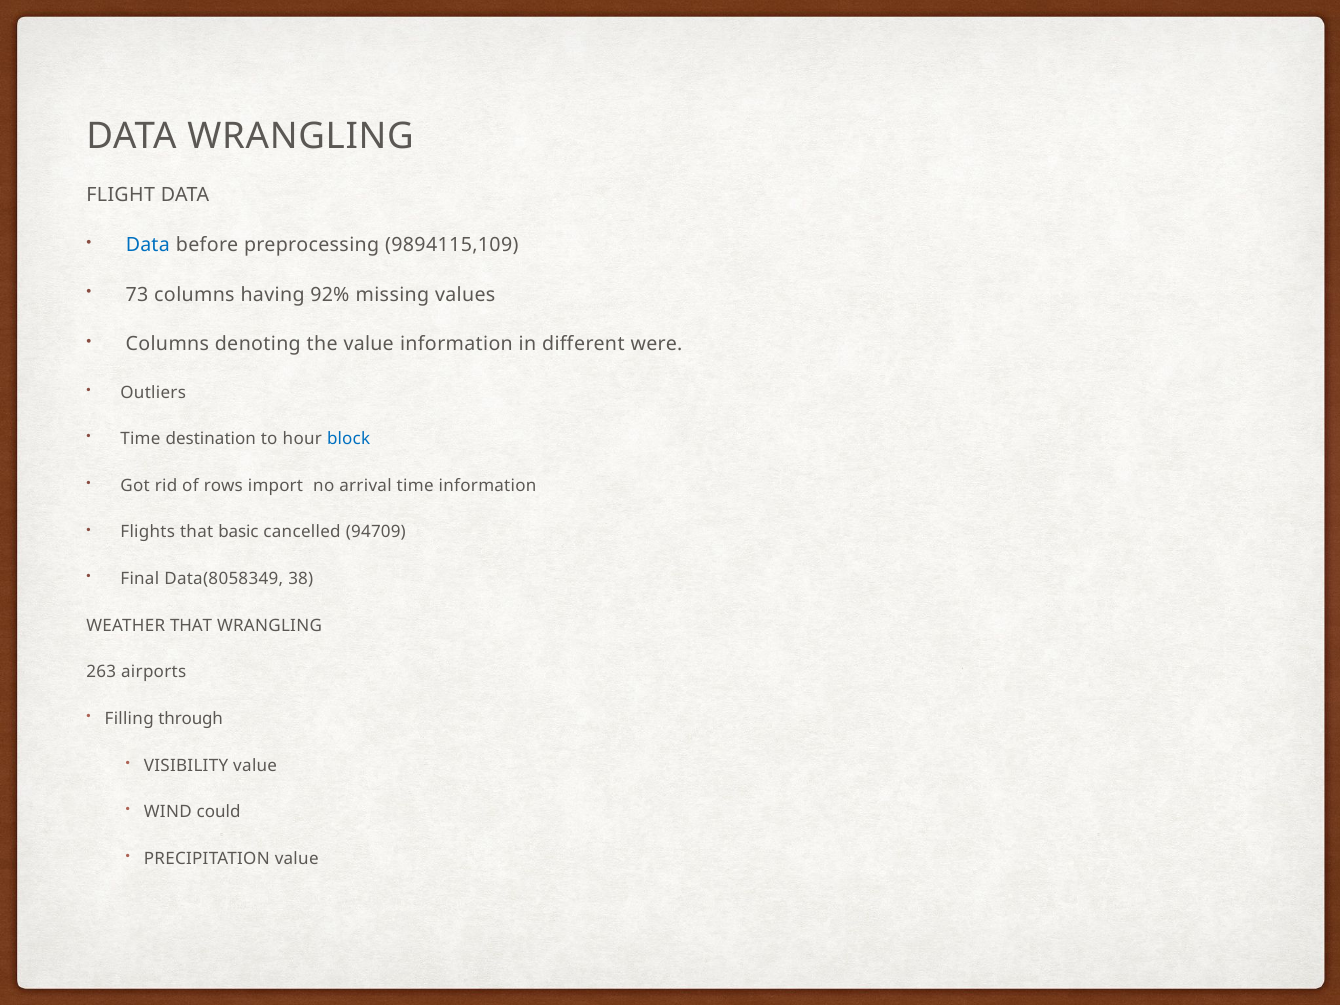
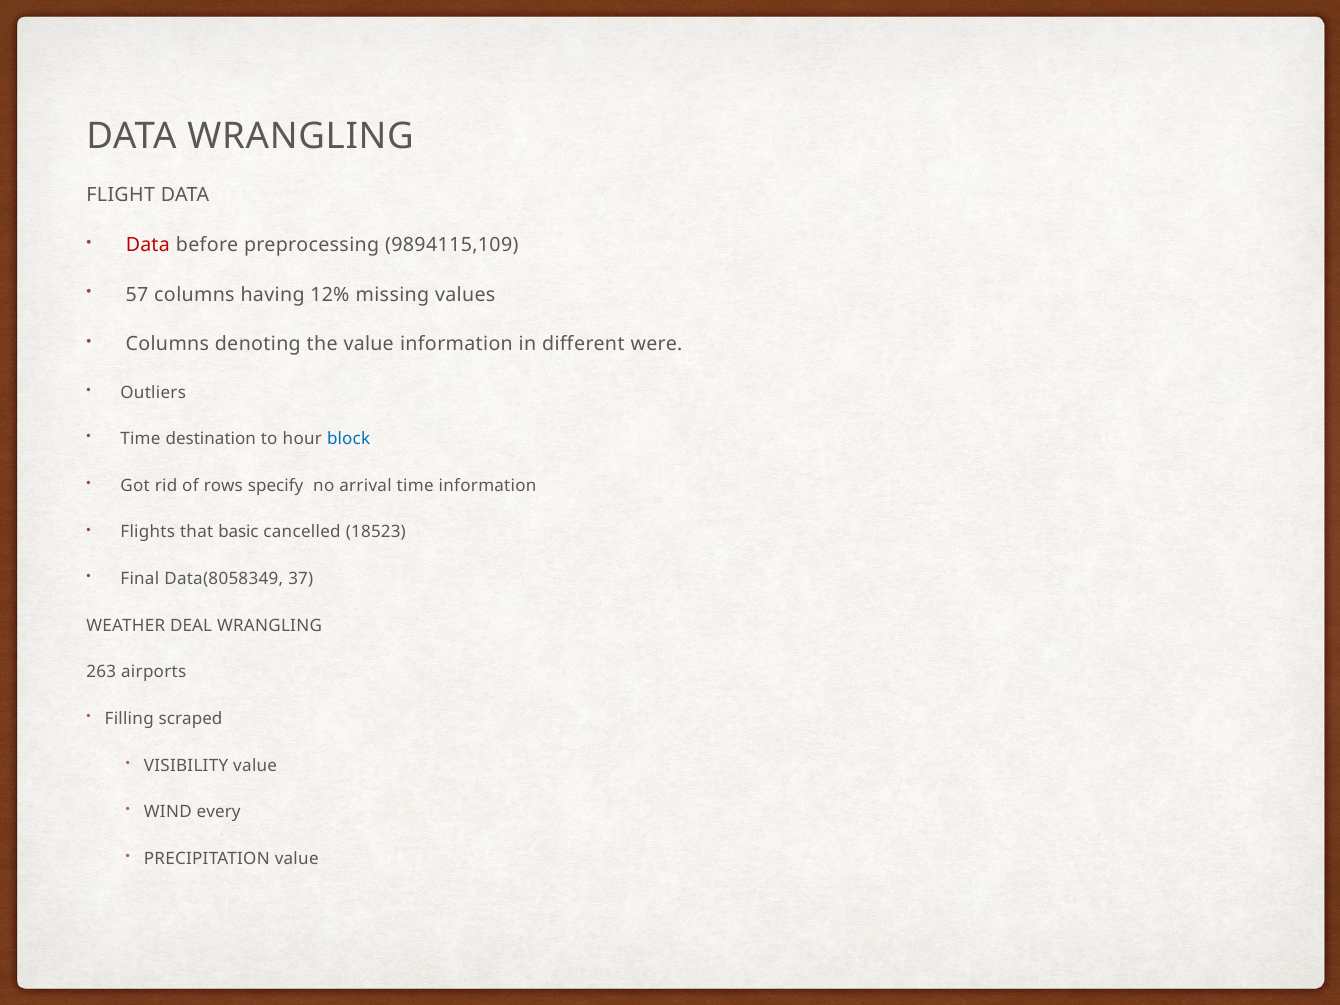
Data at (148, 245) colour: blue -> red
73: 73 -> 57
92%: 92% -> 12%
import: import -> specify
94709: 94709 -> 18523
38: 38 -> 37
WEATHER THAT: THAT -> DEAL
through: through -> scraped
could: could -> every
